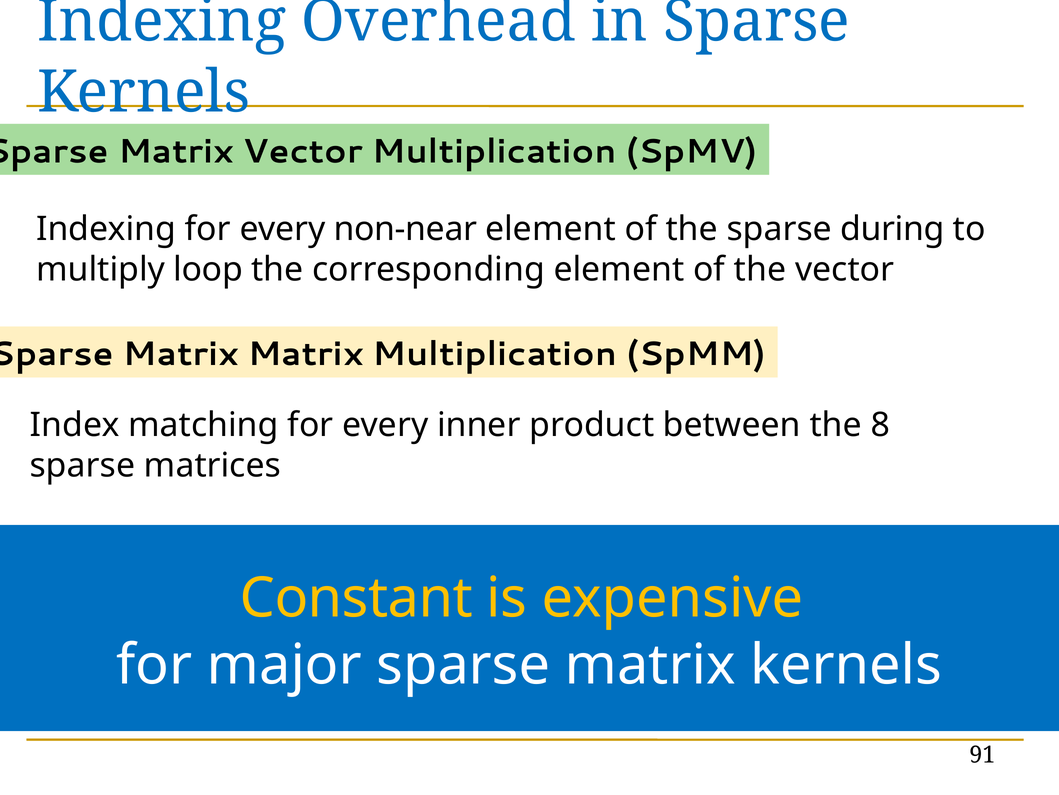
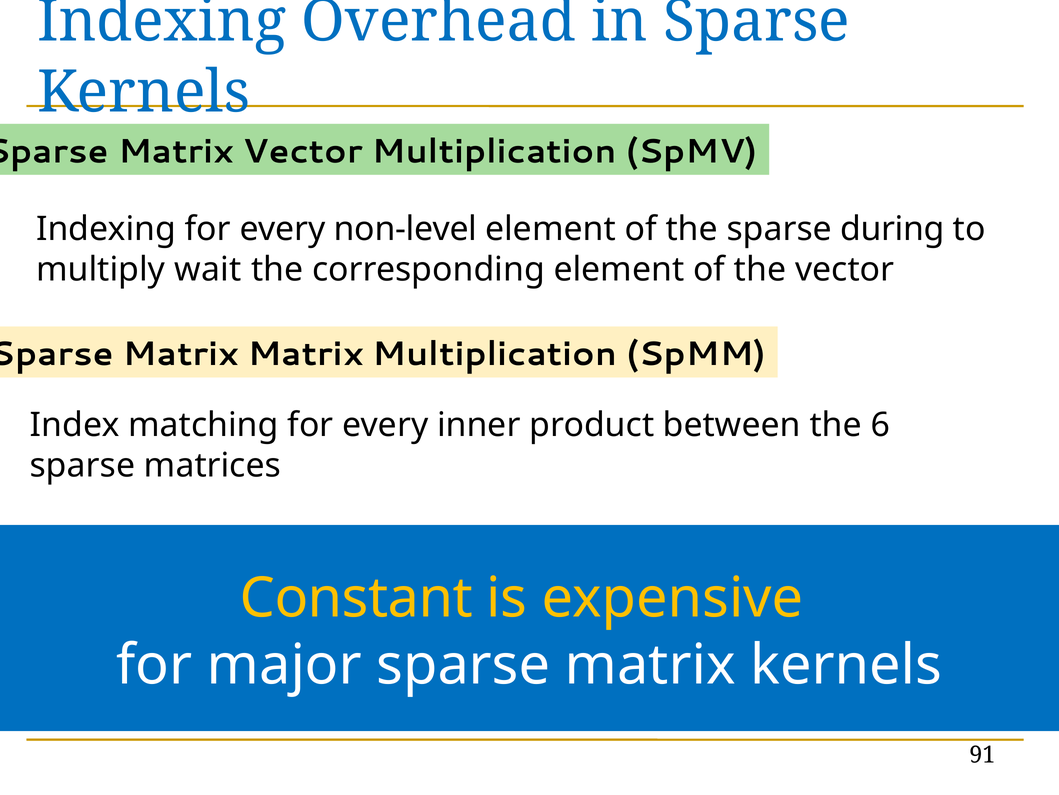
non-near: non-near -> non-level
loop: loop -> wait
8: 8 -> 6
